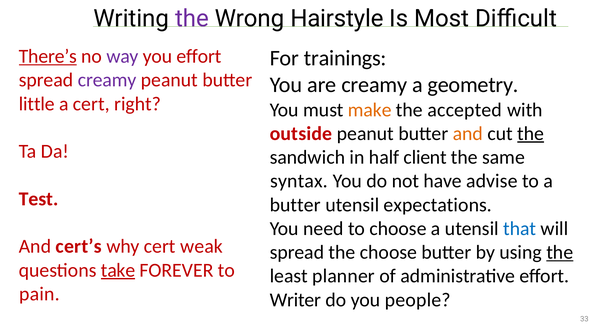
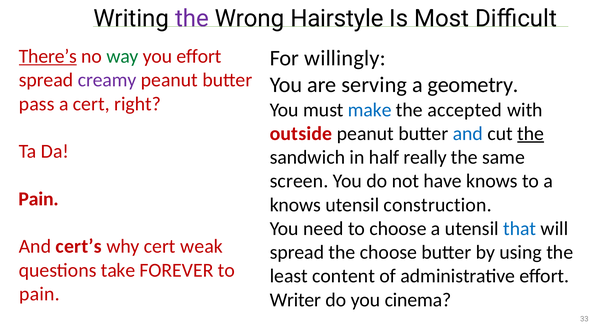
way colour: purple -> green
trainings: trainings -> willingly
are creamy: creamy -> serving
little: little -> pass
make colour: orange -> blue
and at (468, 133) colour: orange -> blue
client: client -> really
syntax: syntax -> screen
have advise: advise -> knows
Test at (39, 199): Test -> Pain
butter at (295, 205): butter -> knows
expectations: expectations -> construction
the at (560, 252) underline: present -> none
take underline: present -> none
planner: planner -> content
people: people -> cinema
